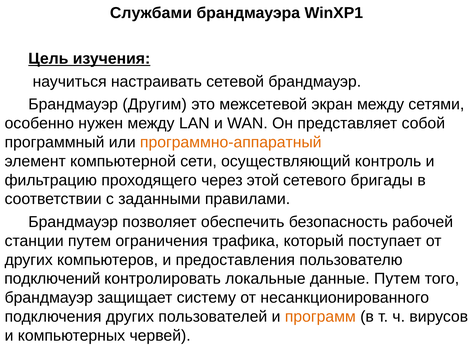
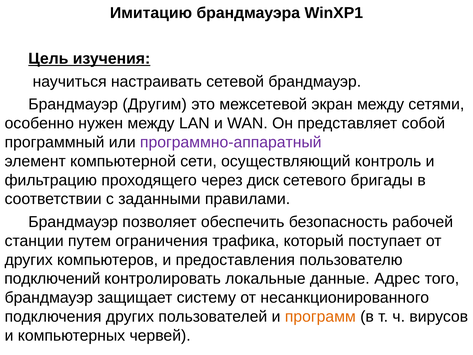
Службами: Службами -> Имитацию
программно-аппаратный colour: orange -> purple
этой: этой -> диск
данные Путем: Путем -> Адрес
